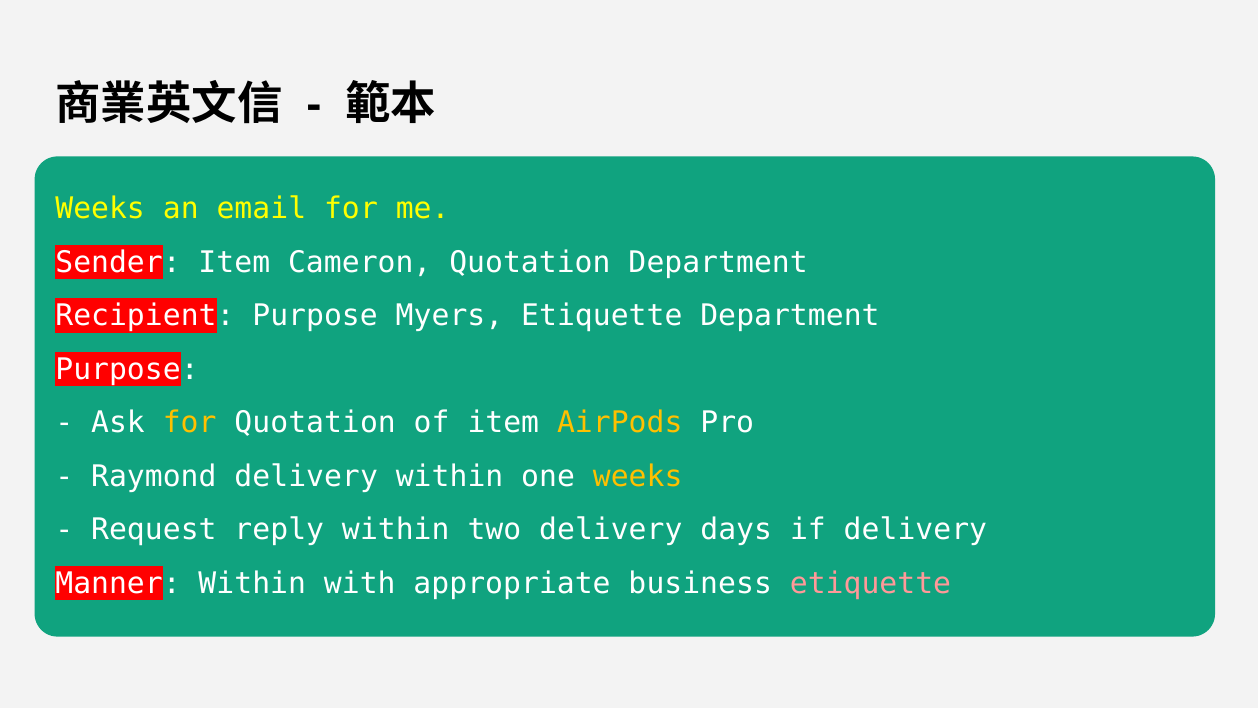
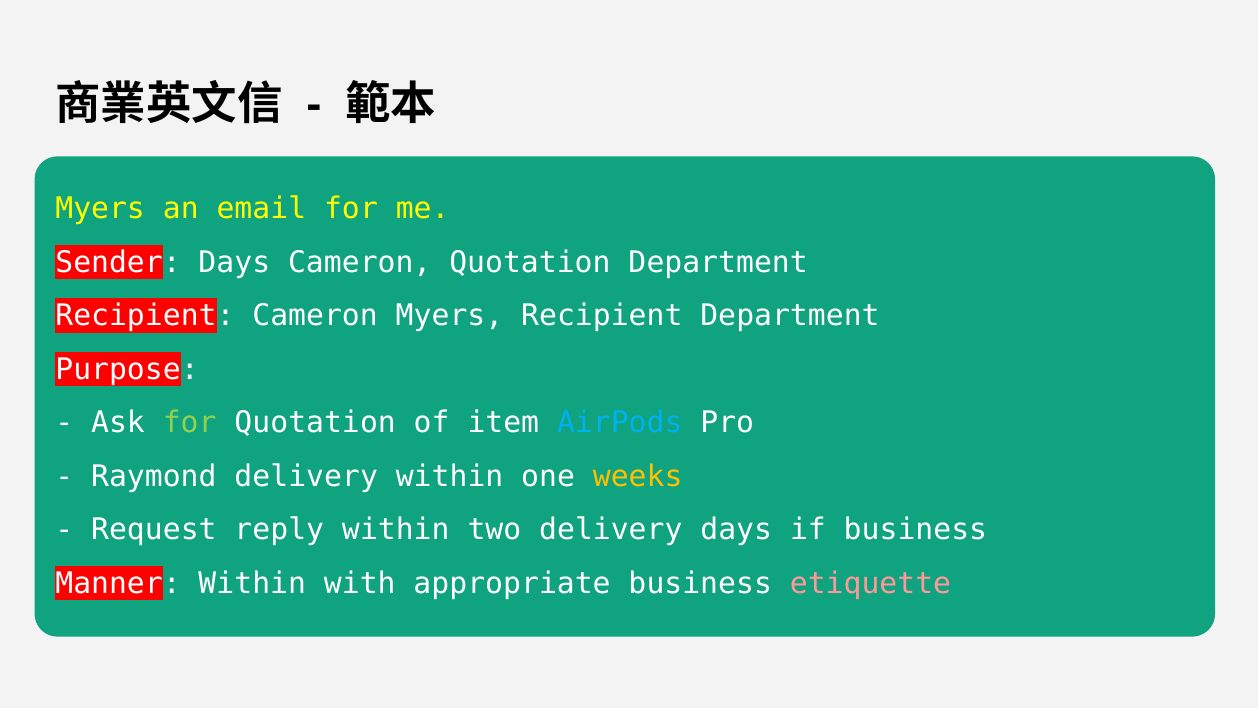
Weeks at (100, 209): Weeks -> Myers
Sender Item: Item -> Days
Recipient Purpose: Purpose -> Cameron
Myers Etiquette: Etiquette -> Recipient
for at (190, 423) colour: yellow -> light green
AirPods colour: yellow -> light blue
if delivery: delivery -> business
